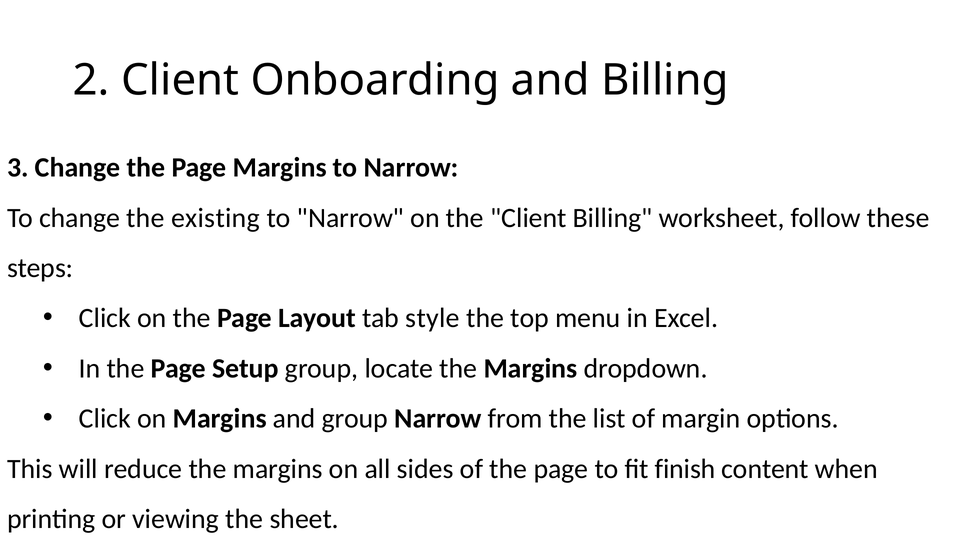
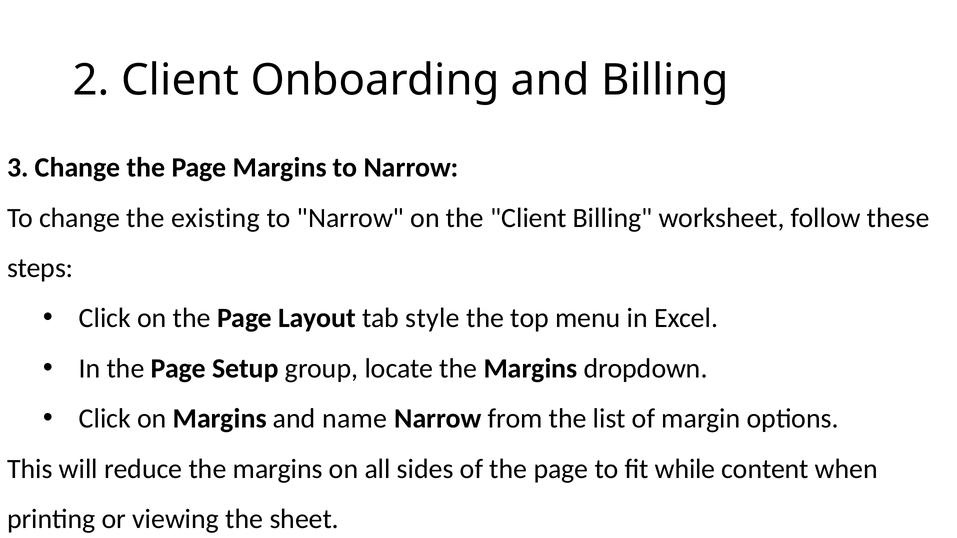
and group: group -> name
finish: finish -> while
